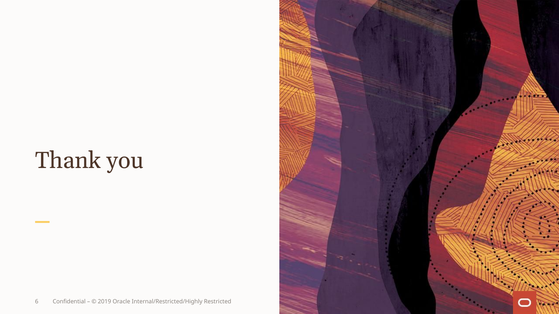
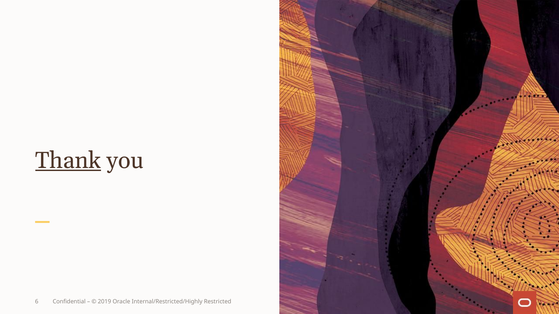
Thank underline: none -> present
